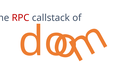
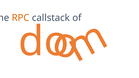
RPC colour: red -> orange
